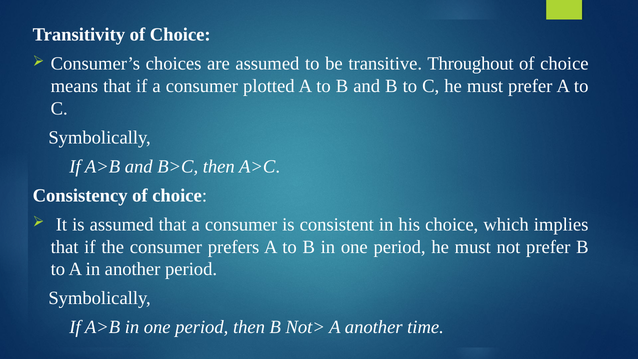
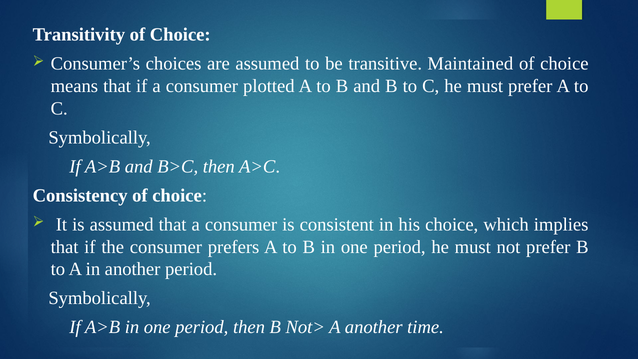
Throughout: Throughout -> Maintained
